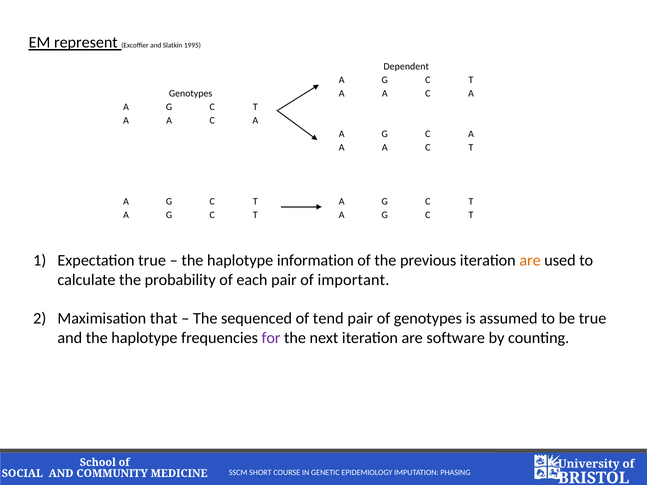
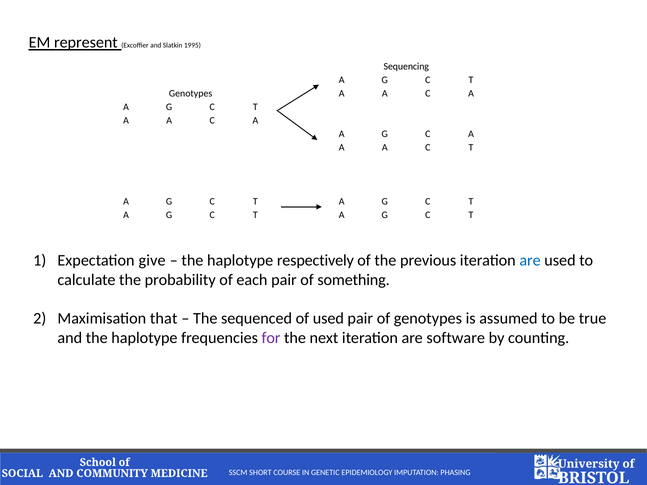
Dependent: Dependent -> Sequencing
Expectation true: true -> give
information: information -> respectively
are at (530, 260) colour: orange -> blue
important: important -> something
of tend: tend -> used
